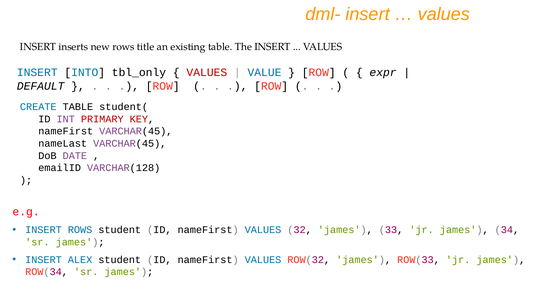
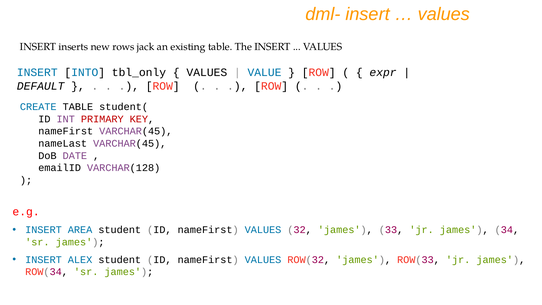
title: title -> jack
VALUES at (207, 72) colour: red -> black
INSERT ROWS: ROWS -> AREA
